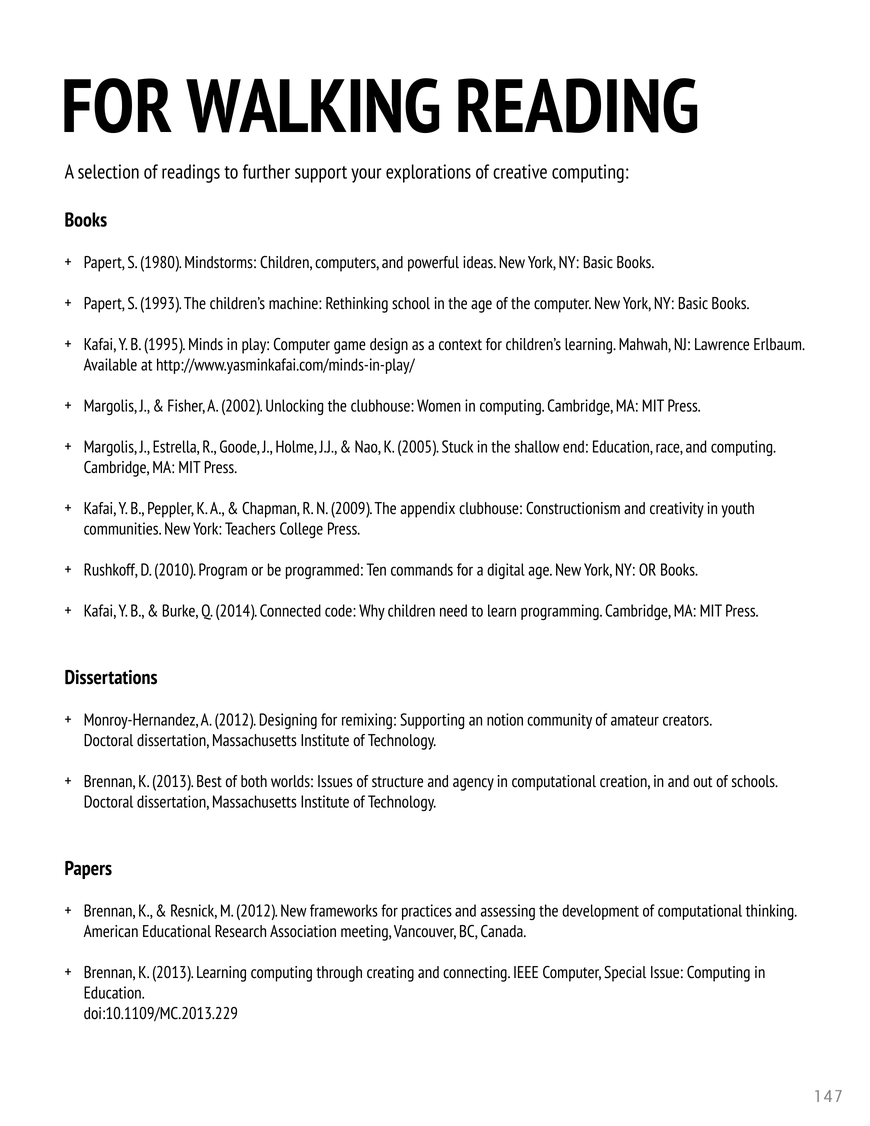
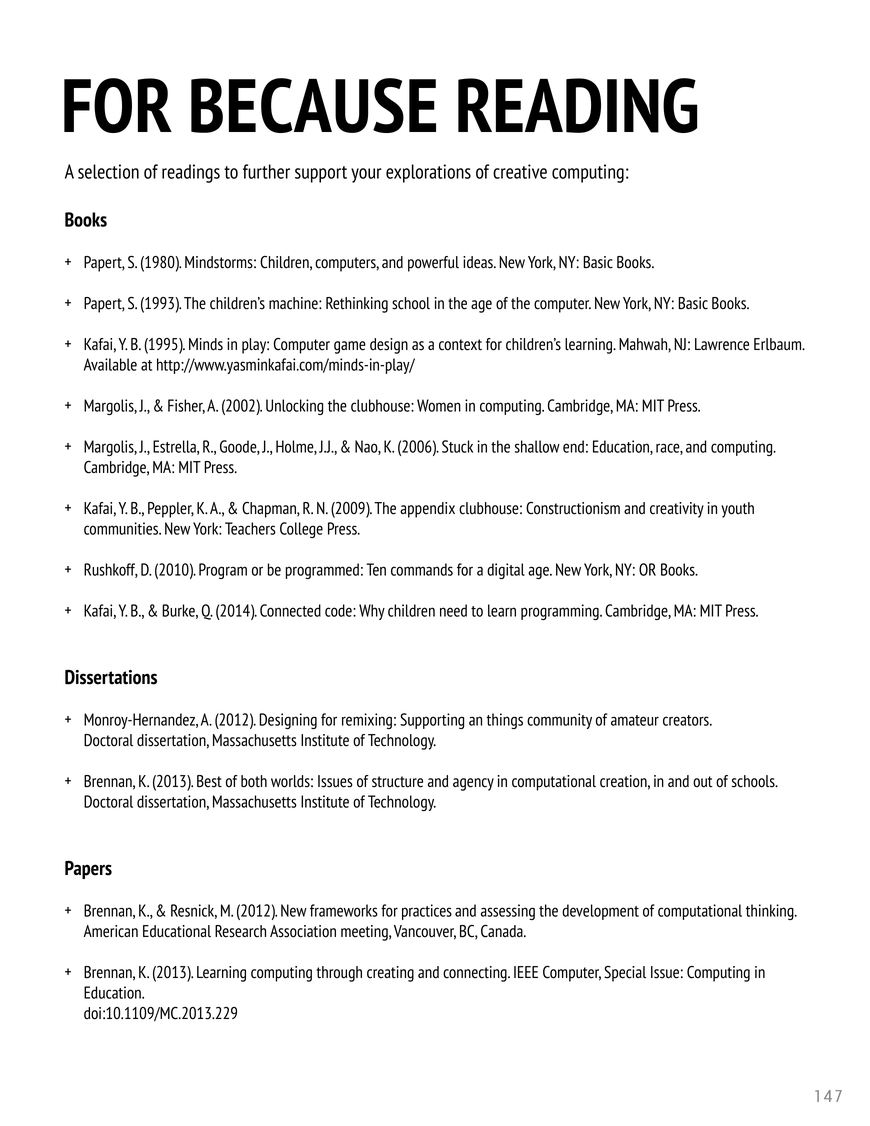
WALKING: WALKING -> BECAUSE
2005: 2005 -> 2006
notion: notion -> things
